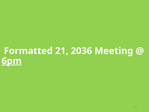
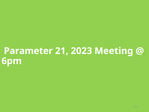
Formatted: Formatted -> Parameter
2036: 2036 -> 2023
6pm underline: present -> none
